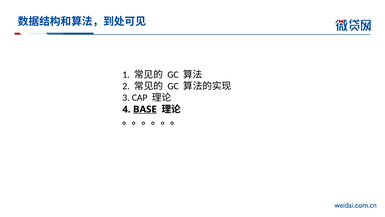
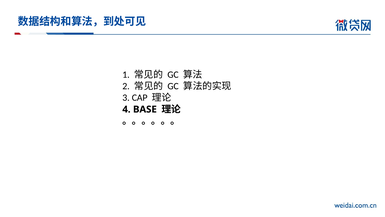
BASE underline: present -> none
